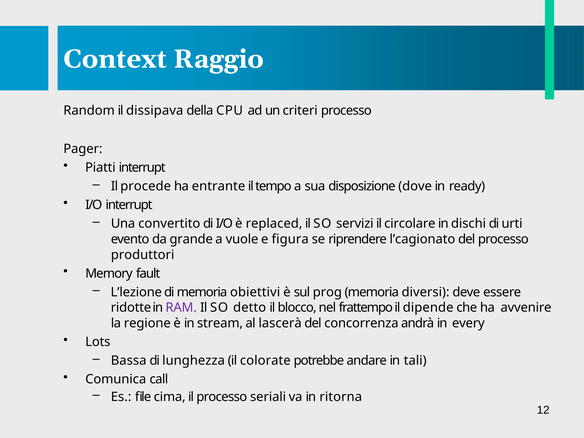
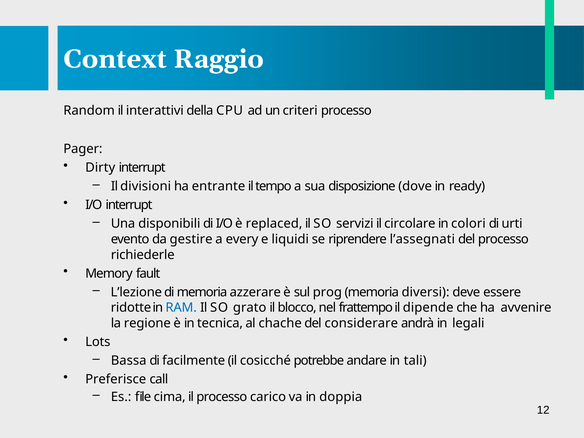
dissipava: dissipava -> interattivi
Piatti: Piatti -> Dirty
procede: procede -> divisioni
convertito: convertito -> disponibili
dischi: dischi -> colori
grande: grande -> gestire
vuole: vuole -> every
figura: figura -> liquidi
l’cagionato: l’cagionato -> l’assegnati
produttori: produttori -> richiederle
obiettivi: obiettivi -> azzerare
RAM colour: purple -> blue
detto: detto -> grato
stream: stream -> tecnica
lascerà: lascerà -> chache
concorrenza: concorrenza -> considerare
every: every -> legali
lunghezza: lunghezza -> facilmente
colorate: colorate -> cosicché
Comunica: Comunica -> Preferisce
seriali: seriali -> carico
ritorna: ritorna -> doppia
